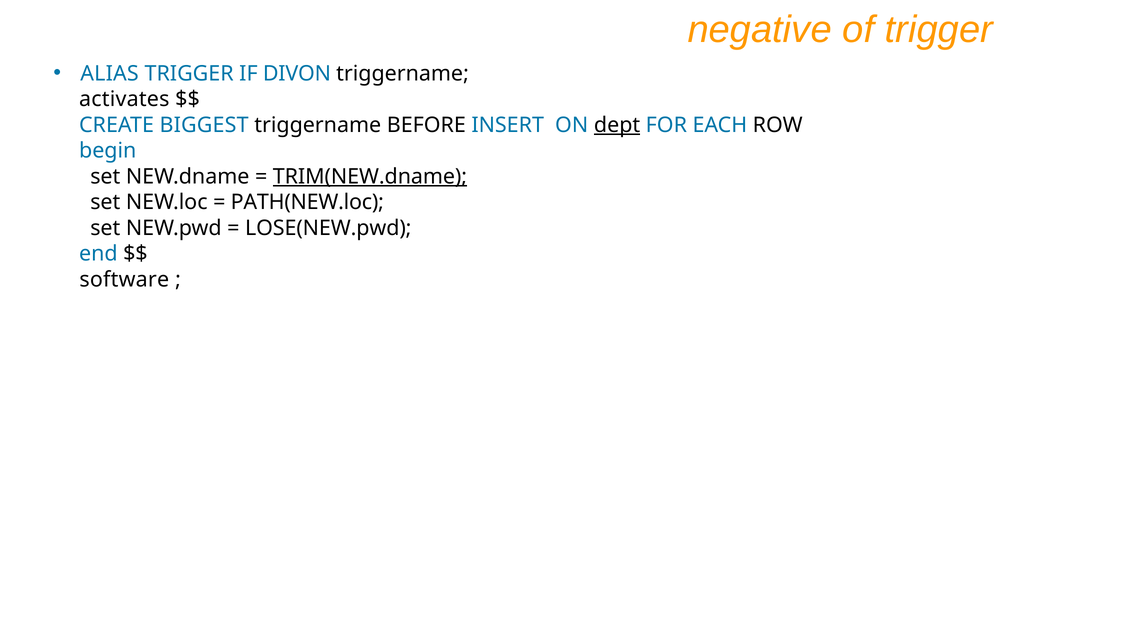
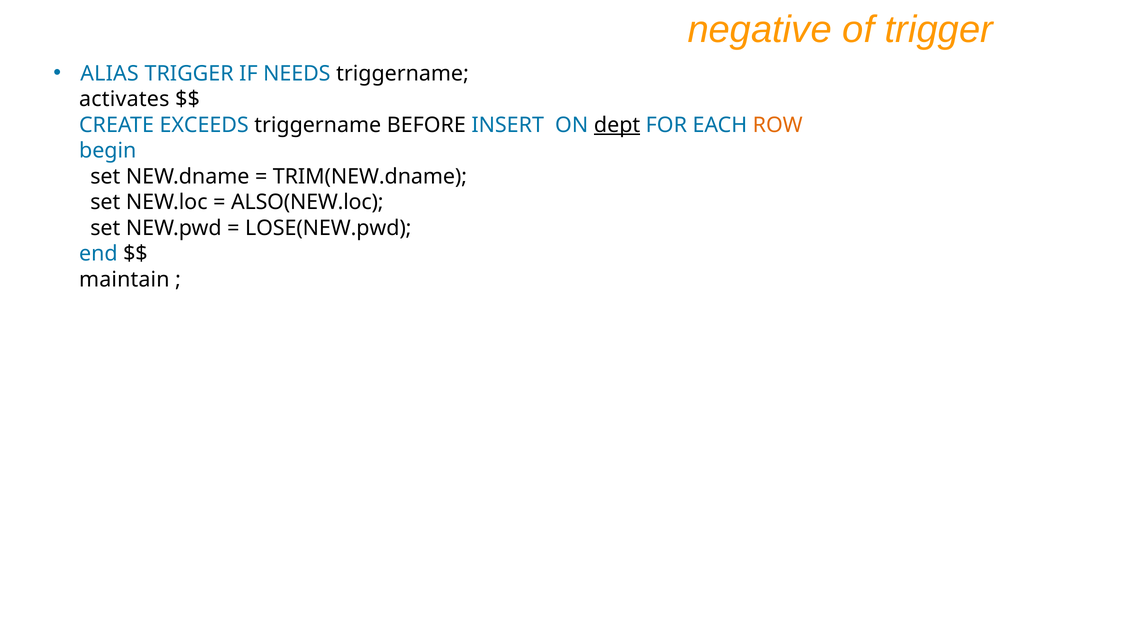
DIVON: DIVON -> NEEDS
BIGGEST: BIGGEST -> EXCEEDS
ROW colour: black -> orange
TRIM(NEW.dname underline: present -> none
PATH(NEW.loc: PATH(NEW.loc -> ALSO(NEW.loc
software: software -> maintain
